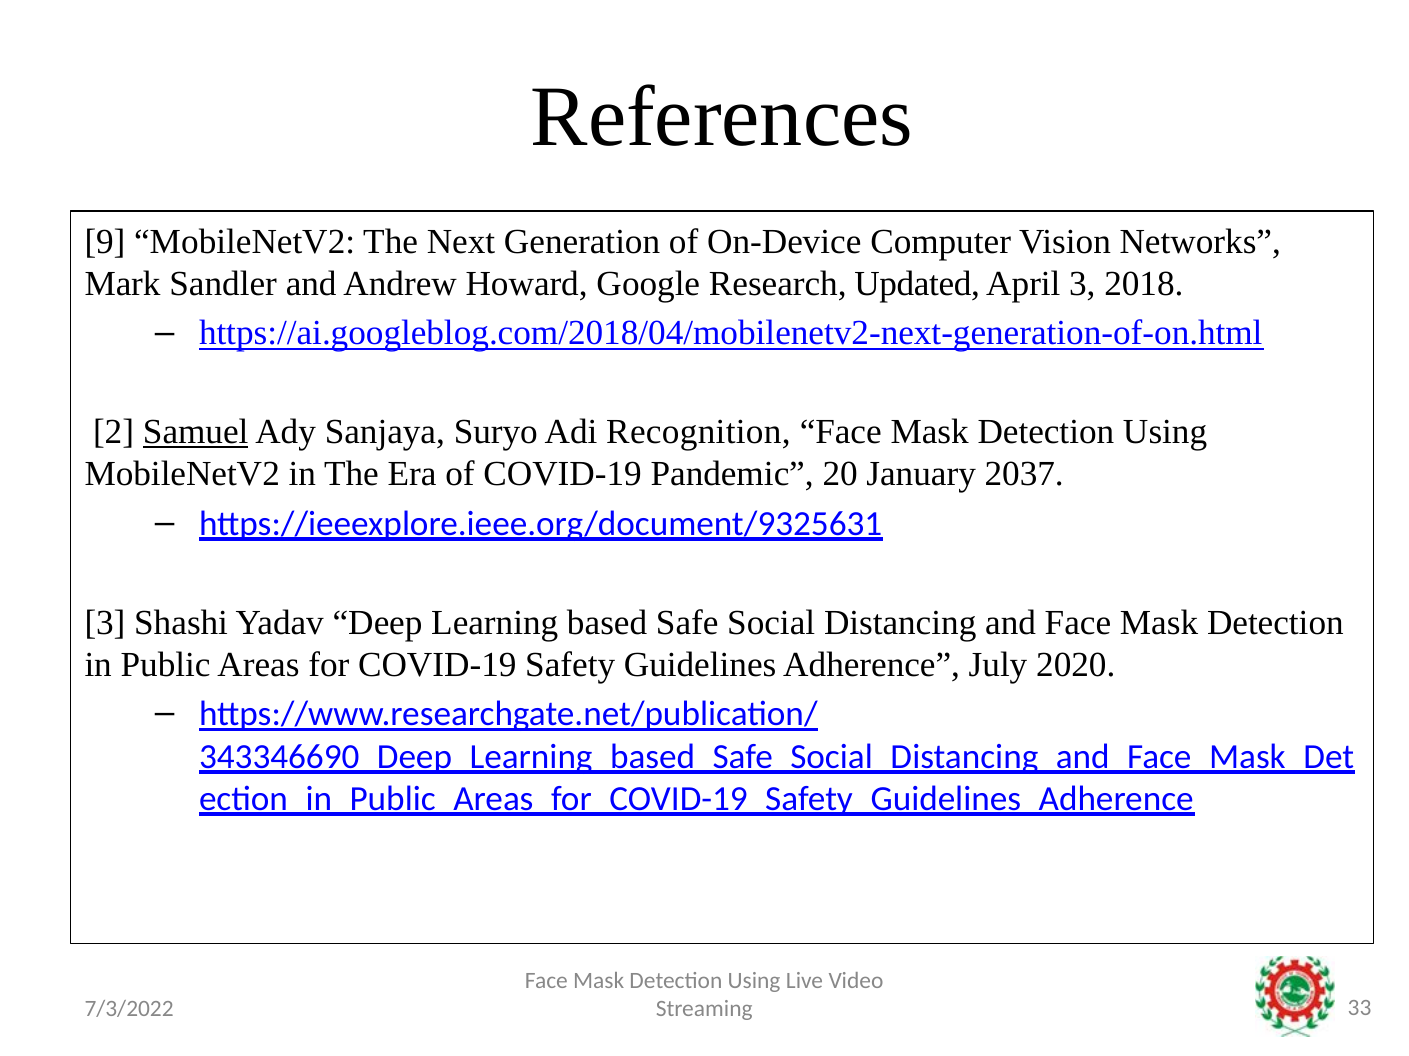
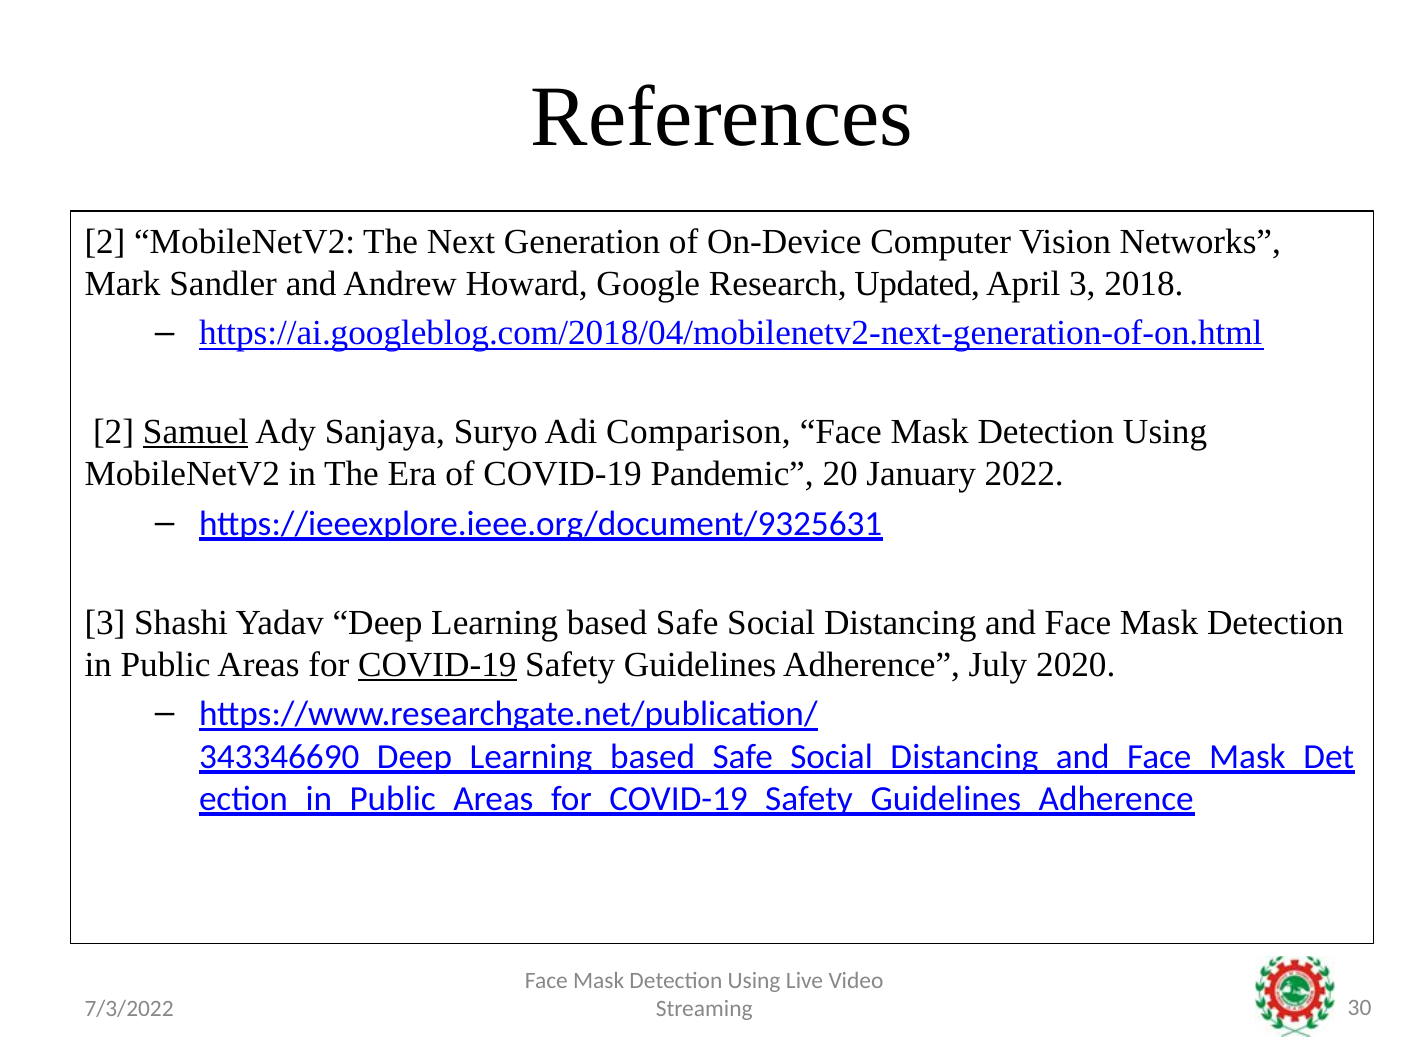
9 at (105, 242): 9 -> 2
Recognition: Recognition -> Comparison
2037: 2037 -> 2022
COVID-19 at (437, 665) underline: none -> present
33: 33 -> 30
